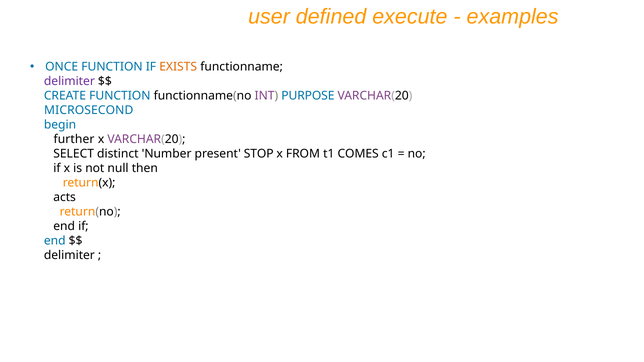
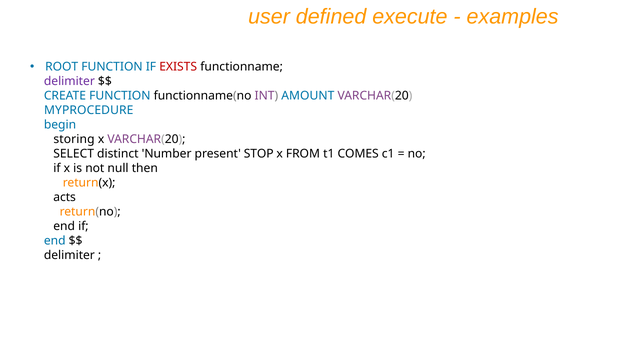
ONCE: ONCE -> ROOT
EXISTS colour: orange -> red
PURPOSE: PURPOSE -> AMOUNT
MICROSECOND: MICROSECOND -> MYPROCEDURE
further: further -> storing
